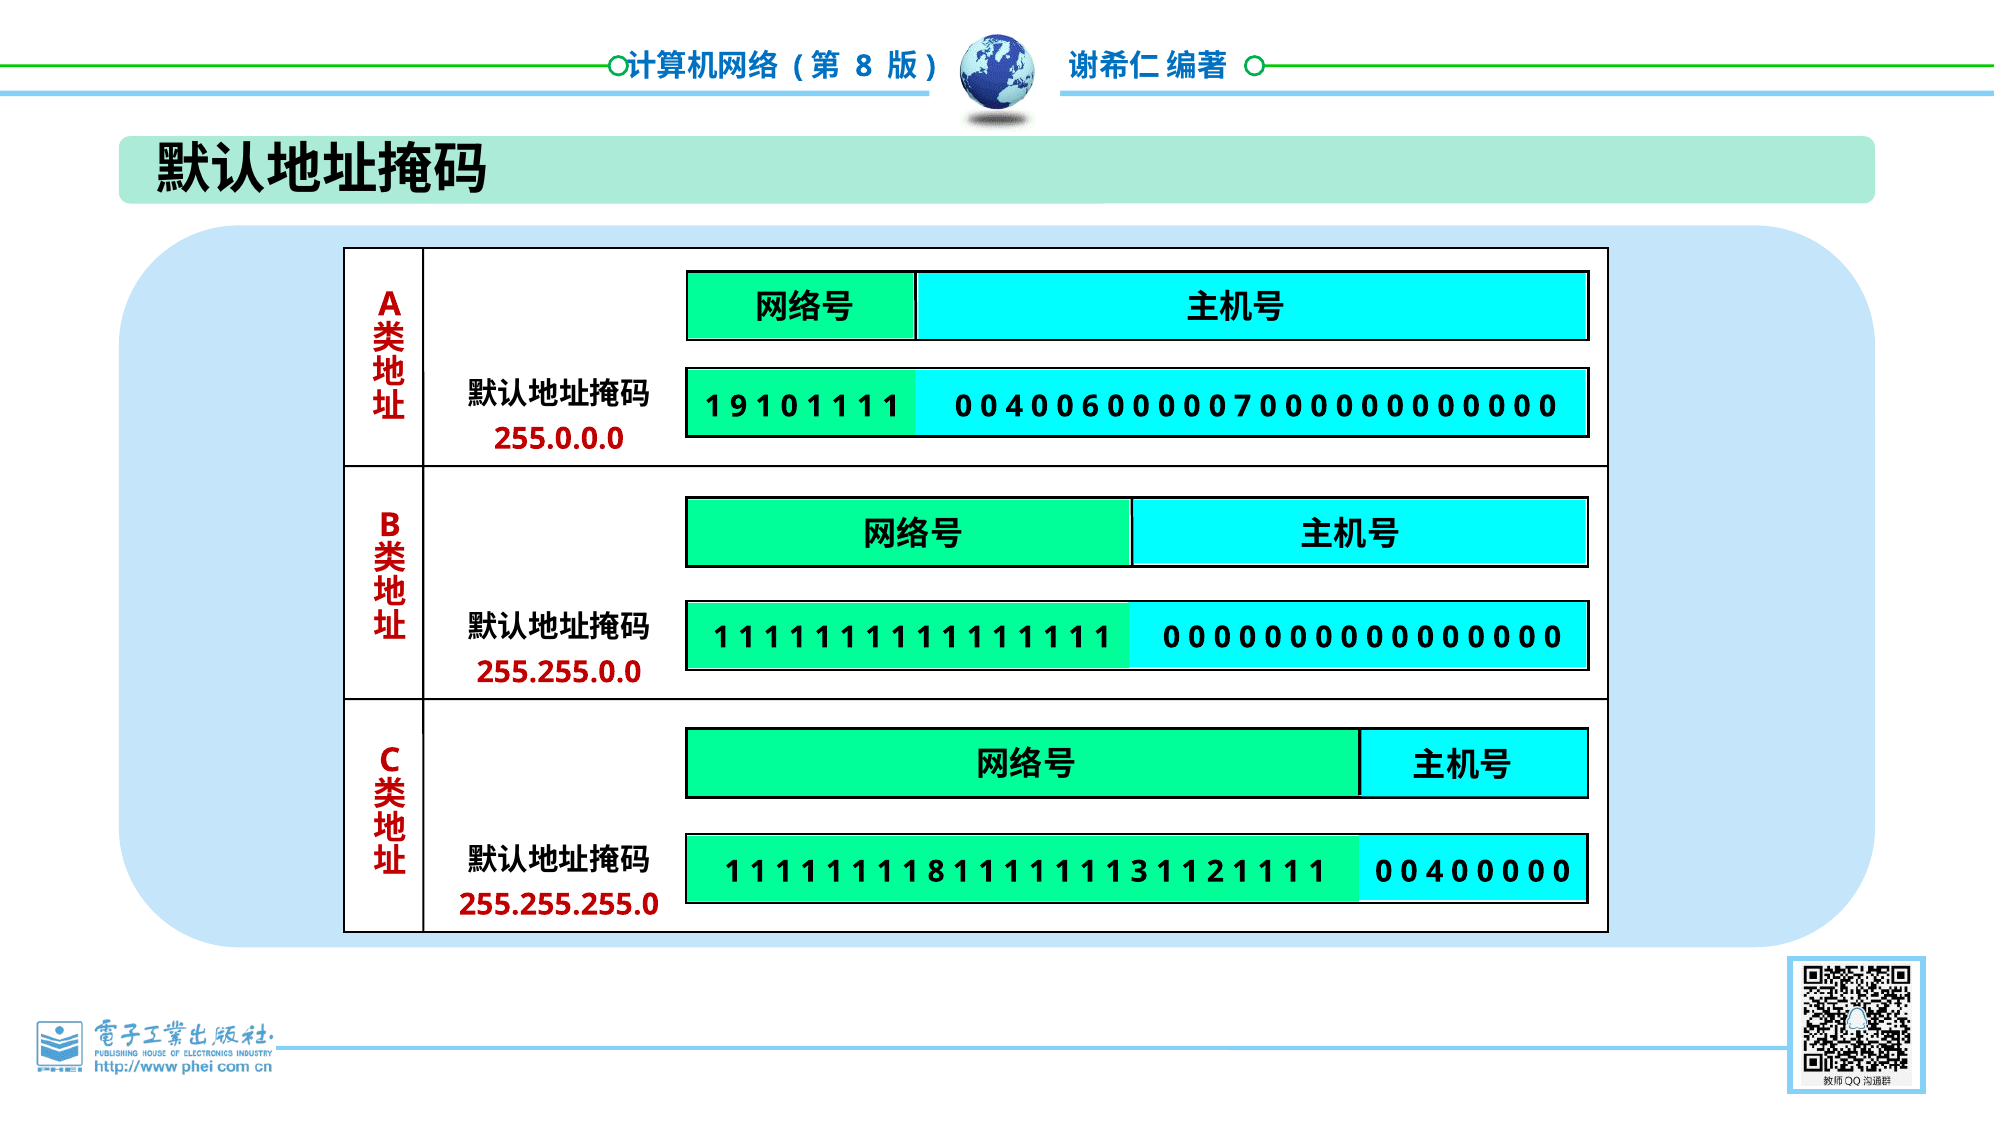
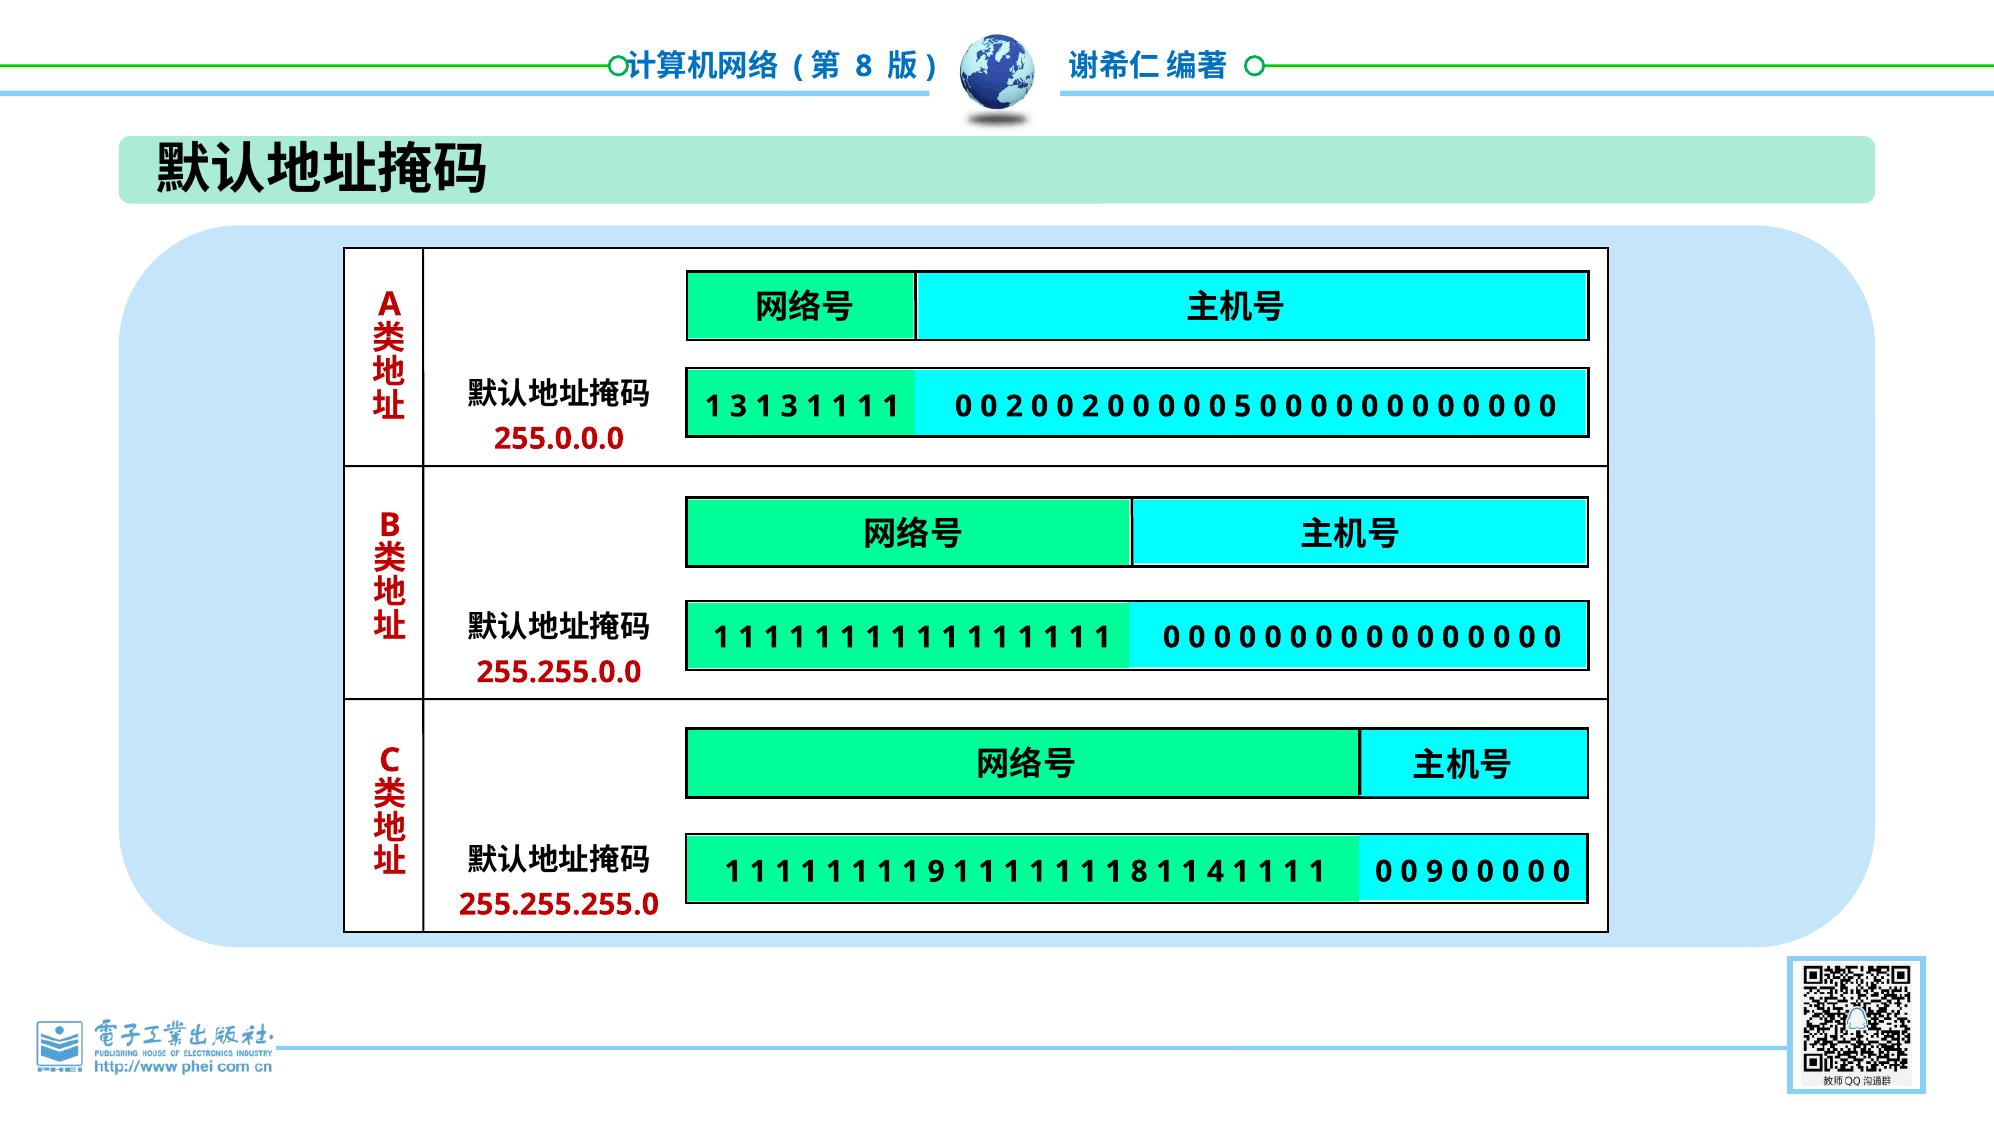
9 at (739, 406): 9 -> 3
0 at (789, 406): 0 -> 3
4 at (1014, 406): 4 -> 2
6 at (1090, 406): 6 -> 2
7: 7 -> 5
1 8: 8 -> 9
1 3: 3 -> 8
2: 2 -> 4
4 at (1435, 871): 4 -> 9
